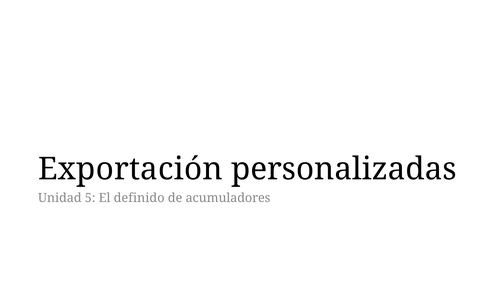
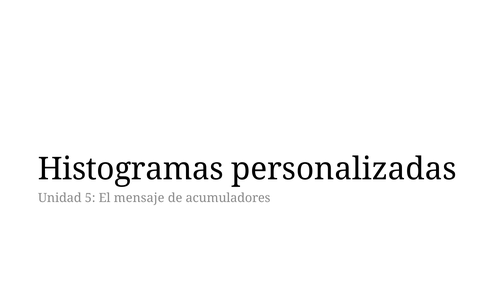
Exportación: Exportación -> Histogramas
definido: definido -> mensaje
